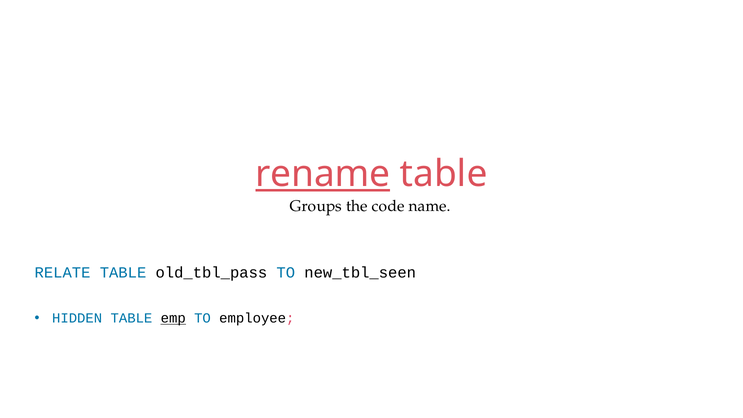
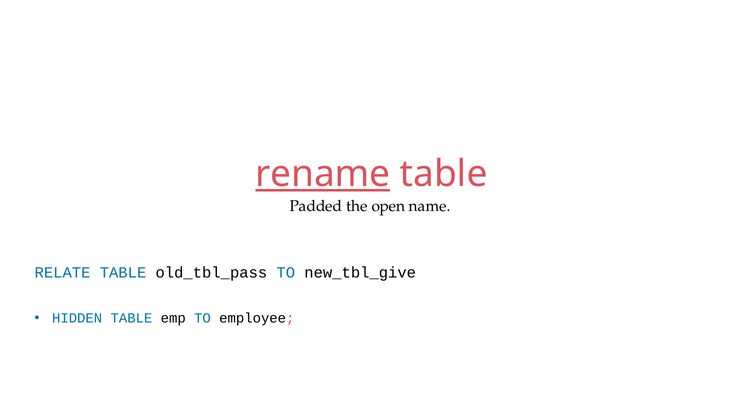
Groups: Groups -> Padded
code: code -> open
new_tbl_seen: new_tbl_seen -> new_tbl_give
emp underline: present -> none
